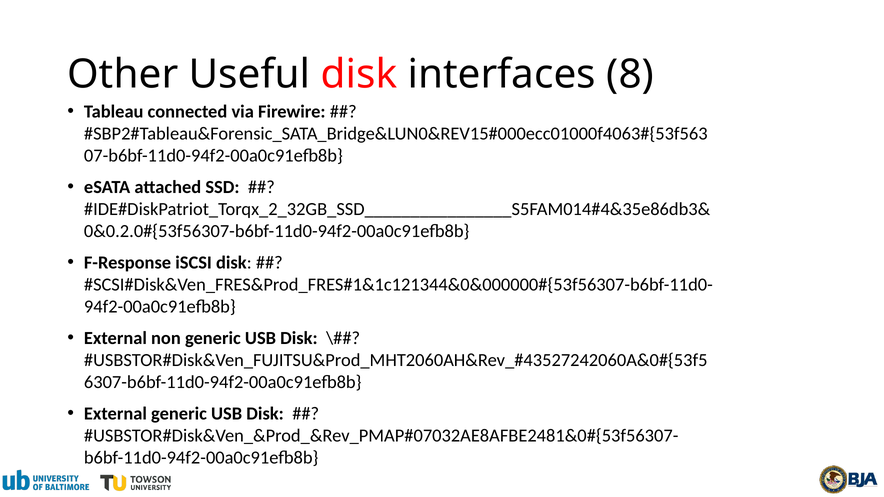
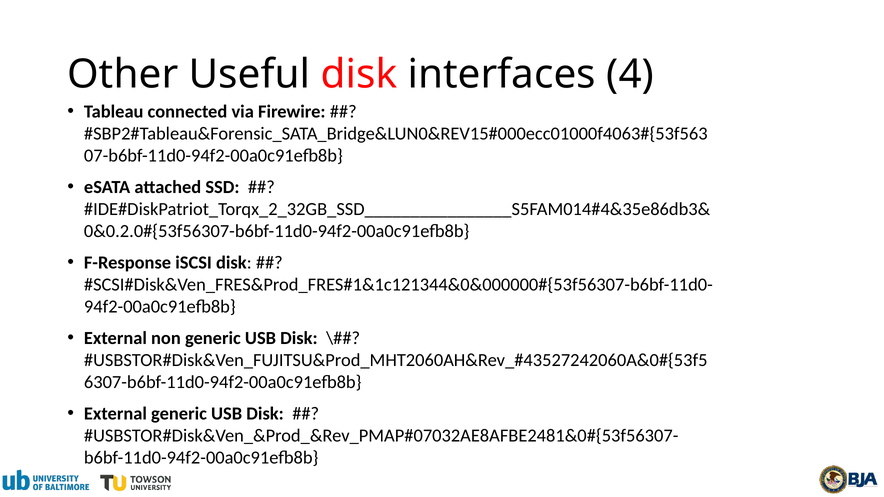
8: 8 -> 4
